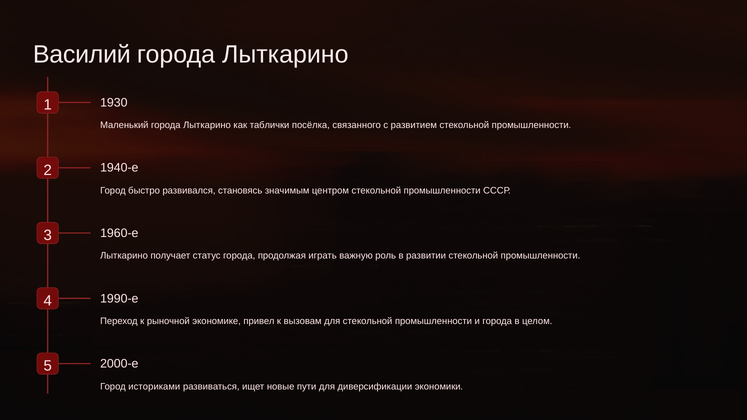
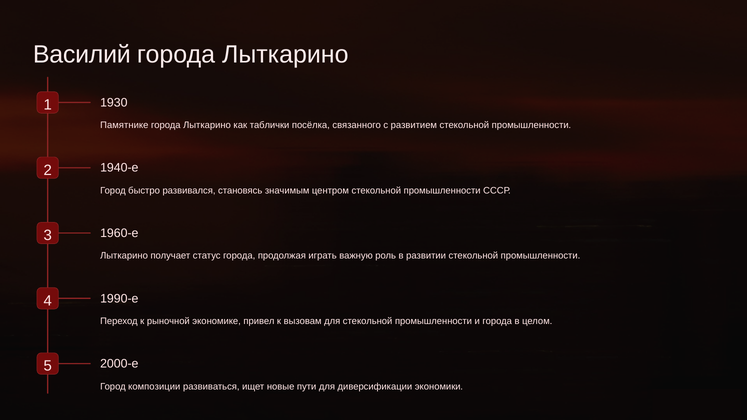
Маленький: Маленький -> Памятнике
историками: историками -> композиции
